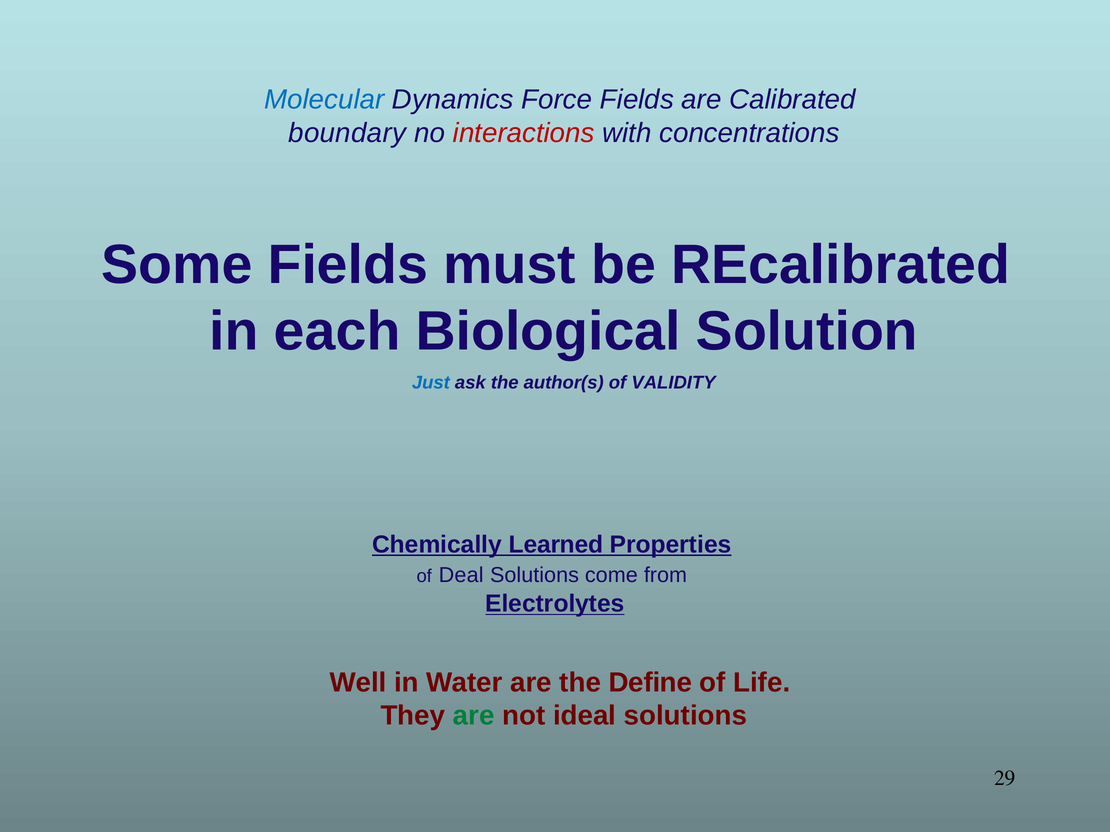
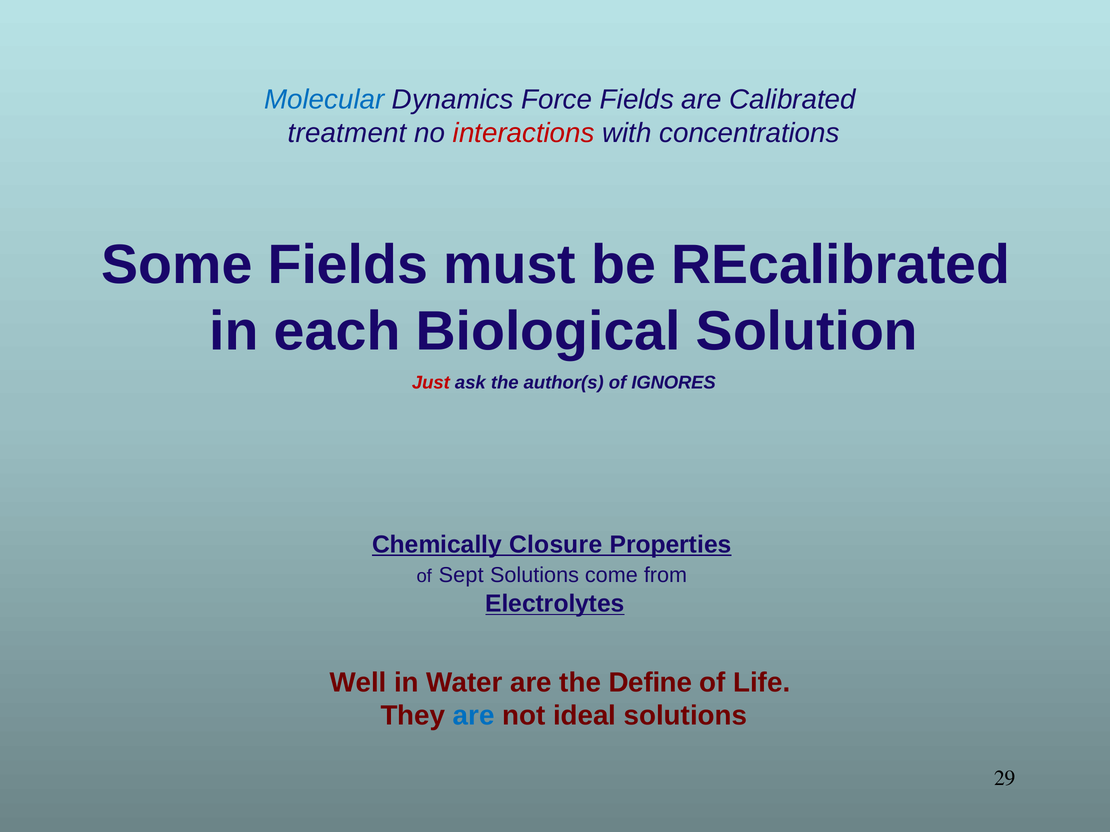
boundary: boundary -> treatment
Just colour: blue -> red
VALIDITY: VALIDITY -> IGNORES
Learned: Learned -> Closure
Deal: Deal -> Sept
are at (474, 716) colour: green -> blue
